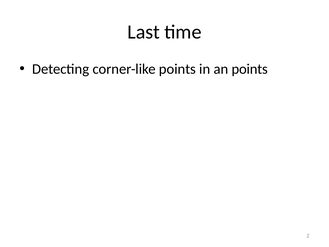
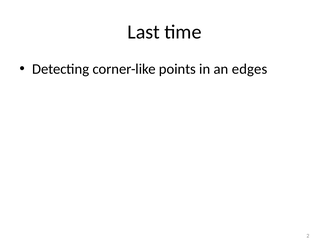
an points: points -> edges
